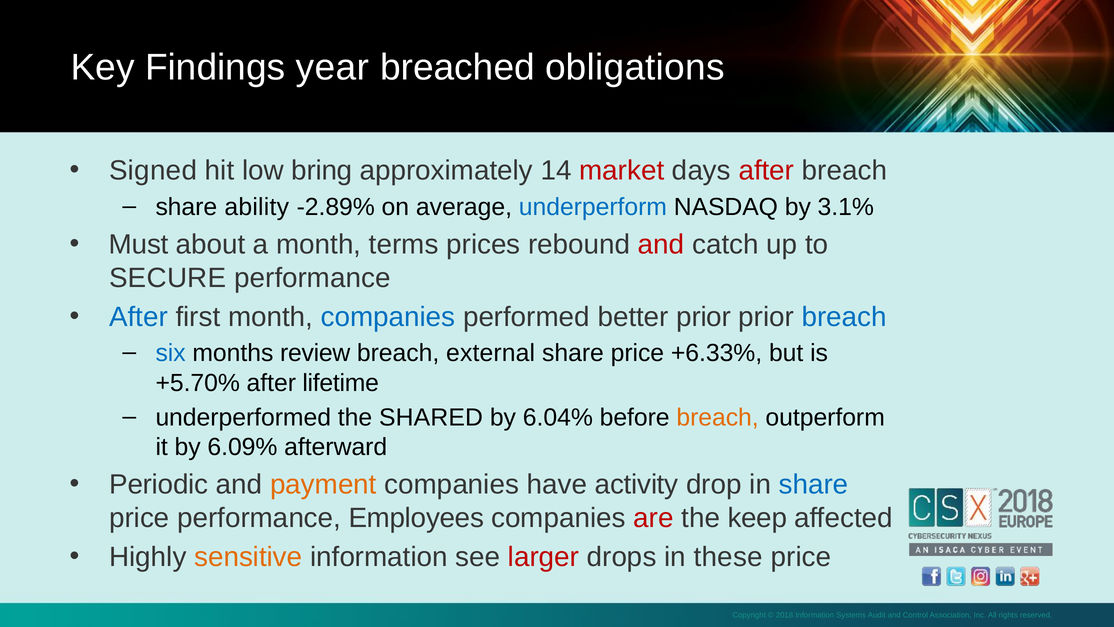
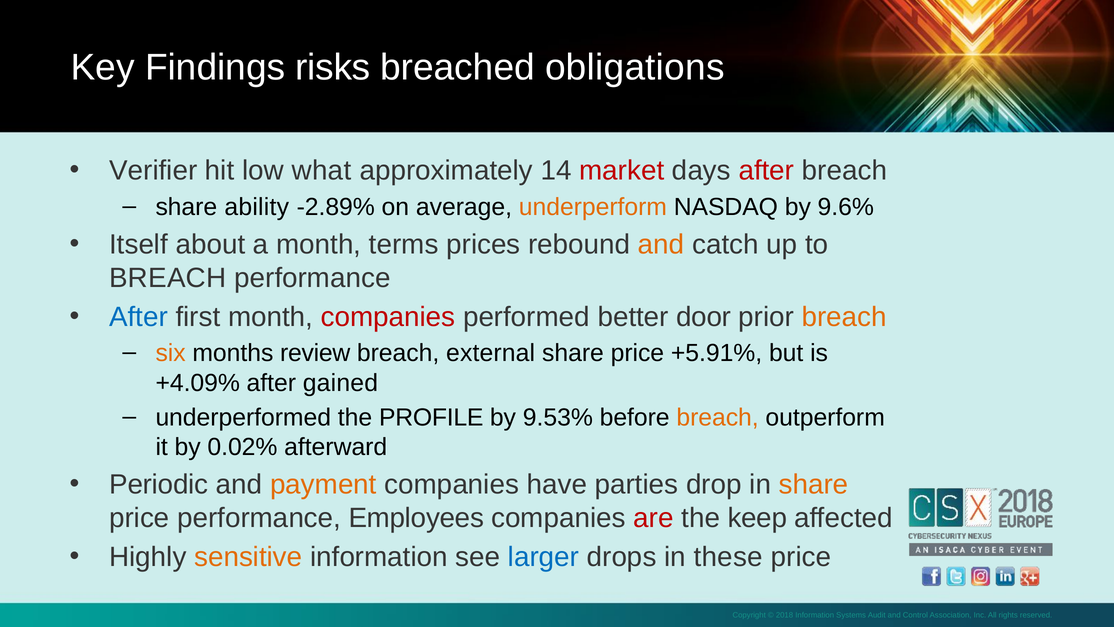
year: year -> risks
Signed: Signed -> Verifier
bring: bring -> what
underperform colour: blue -> orange
3.1%: 3.1% -> 9.6%
Must: Must -> Itself
and at (661, 244) colour: red -> orange
SECURE at (168, 278): SECURE -> BREACH
companies at (388, 317) colour: blue -> red
better prior: prior -> door
breach at (844, 317) colour: blue -> orange
six colour: blue -> orange
+6.33%: +6.33% -> +5.91%
+5.70%: +5.70% -> +4.09%
lifetime: lifetime -> gained
SHARED: SHARED -> PROFILE
6.04%: 6.04% -> 9.53%
6.09%: 6.09% -> 0.02%
activity: activity -> parties
share at (814, 484) colour: blue -> orange
larger colour: red -> blue
